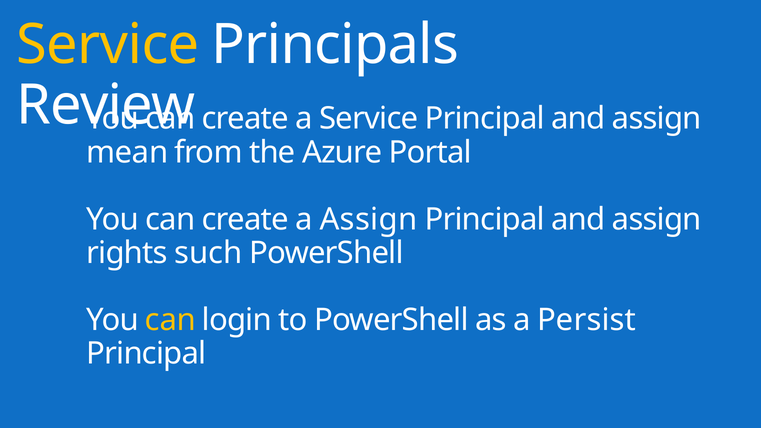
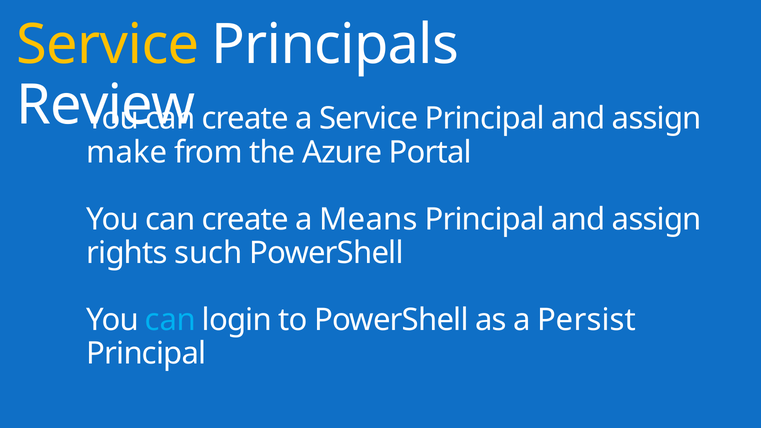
mean: mean -> make
a Assign: Assign -> Means
can at (170, 320) colour: yellow -> light blue
